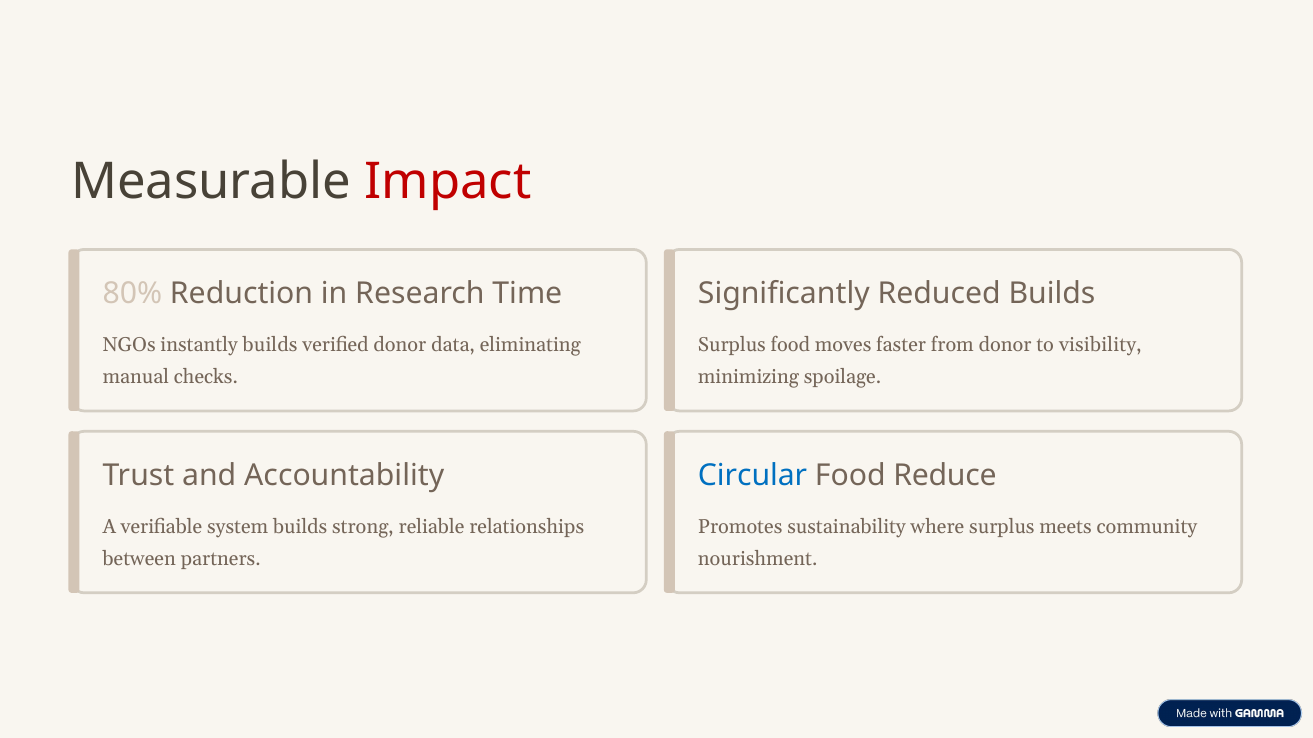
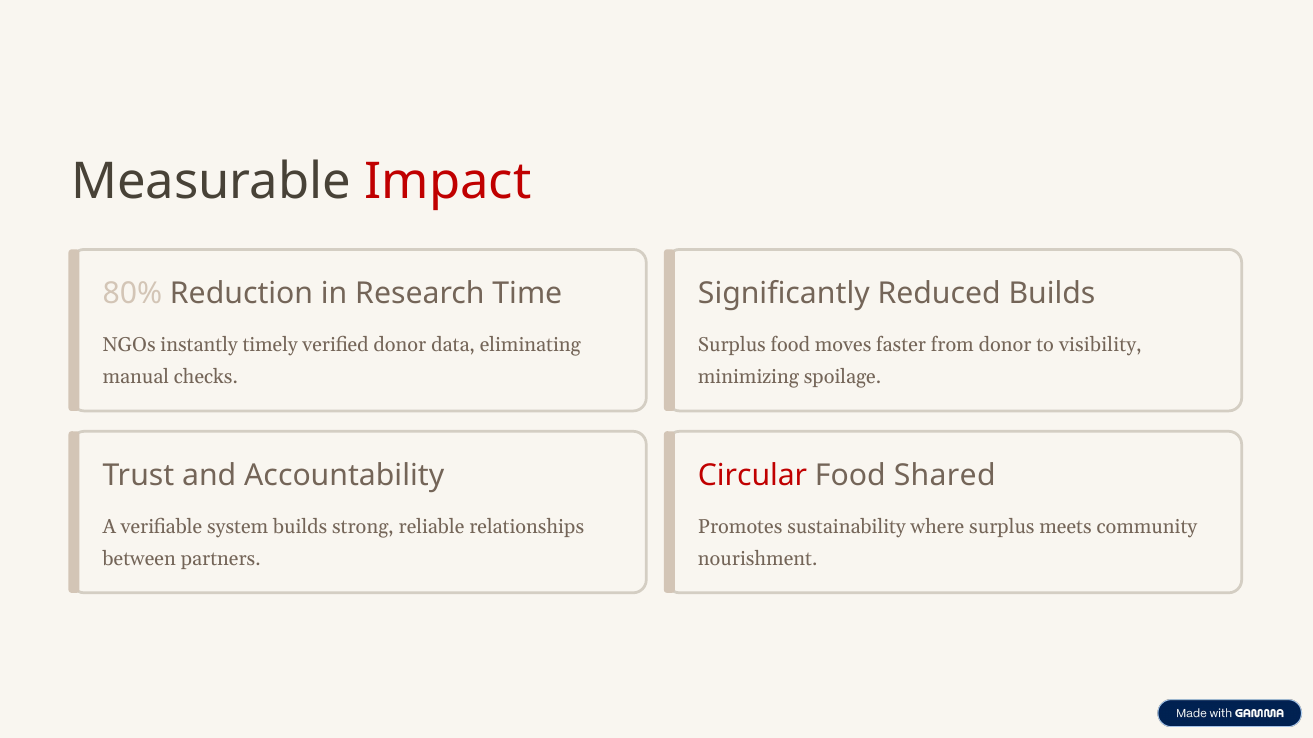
instantly builds: builds -> timely
Circular colour: blue -> red
Reduce: Reduce -> Shared
